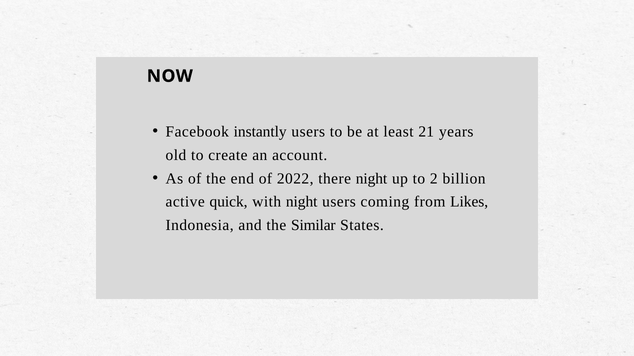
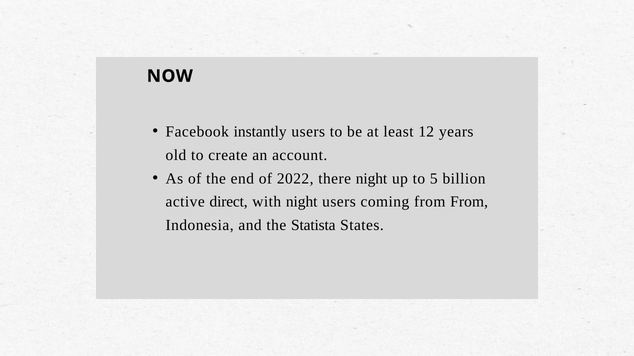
21: 21 -> 12
2: 2 -> 5
quick: quick -> direct
from Likes: Likes -> From
Similar: Similar -> Statista
